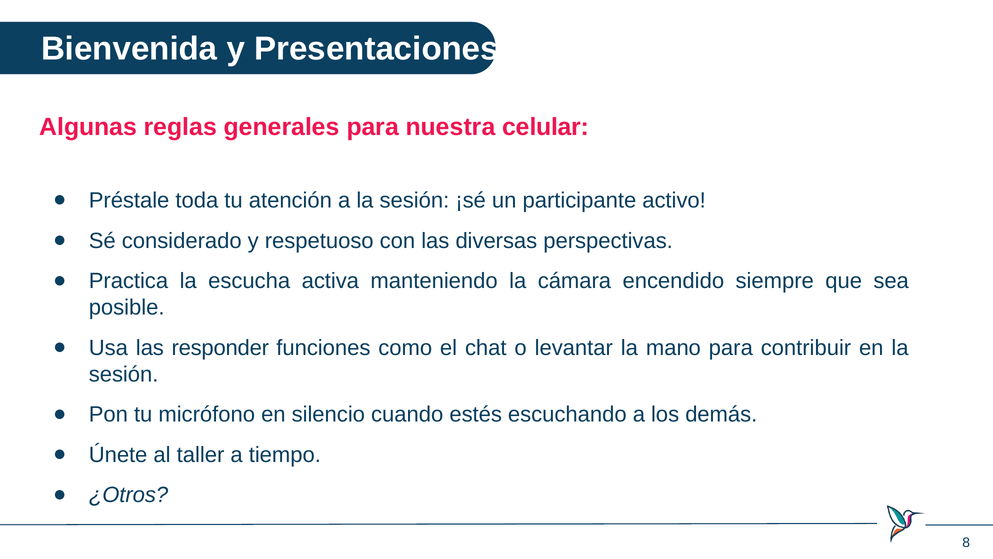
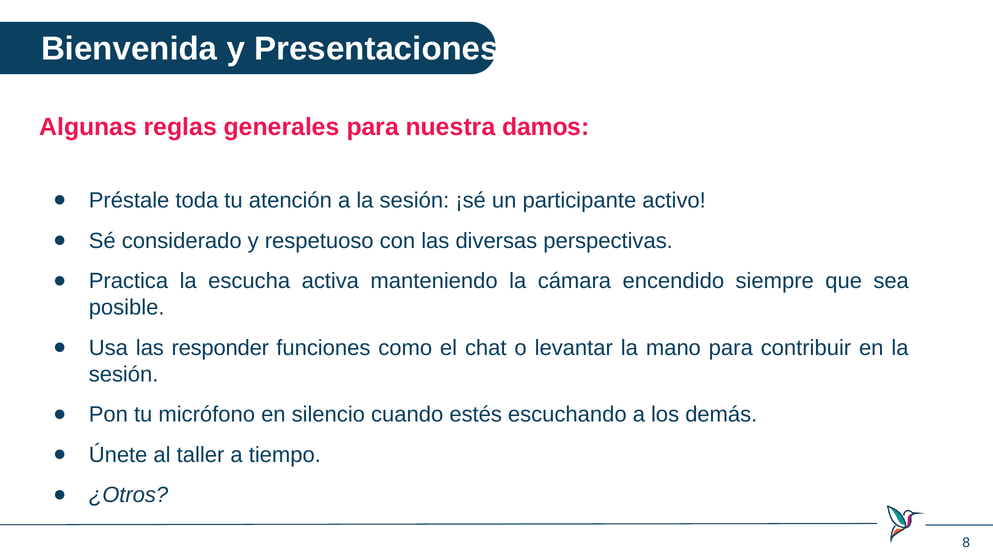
celular: celular -> damos
